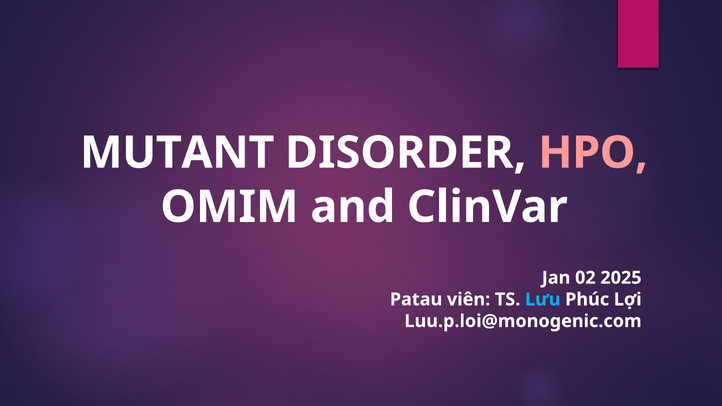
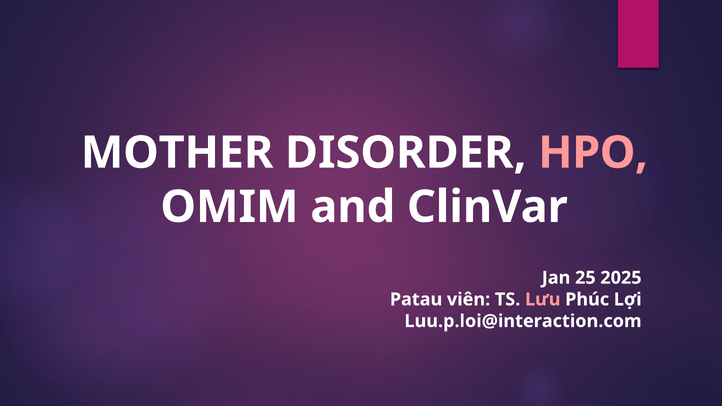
MUTANT: MUTANT -> MOTHER
02: 02 -> 25
Lưu colour: light blue -> pink
Luu.p.loi@monogenic.com: Luu.p.loi@monogenic.com -> Luu.p.loi@interaction.com
